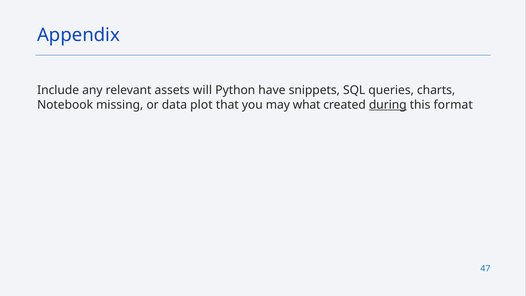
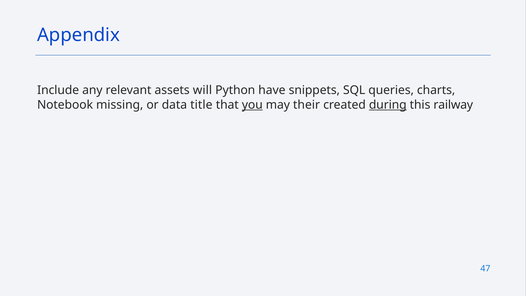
plot: plot -> title
you underline: none -> present
what: what -> their
format: format -> railway
